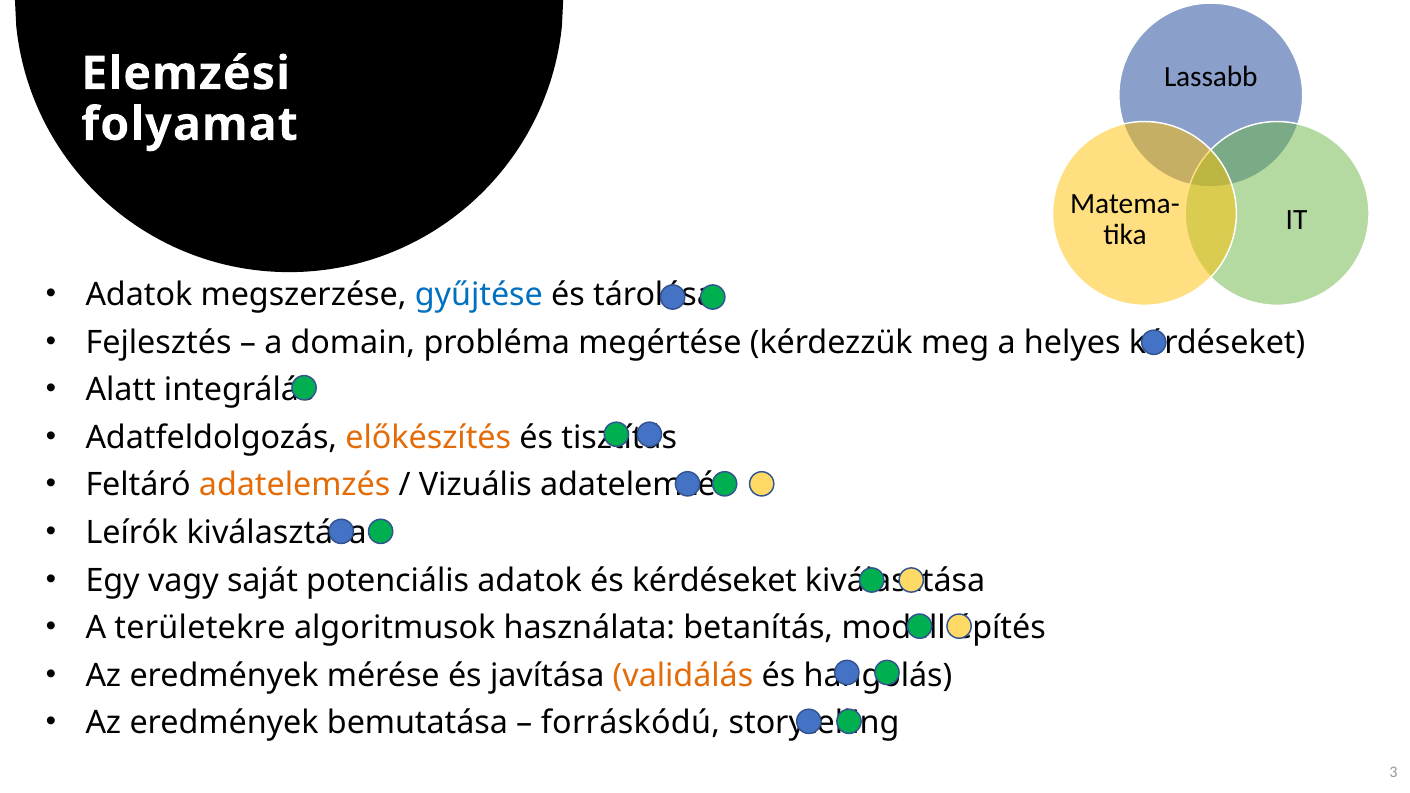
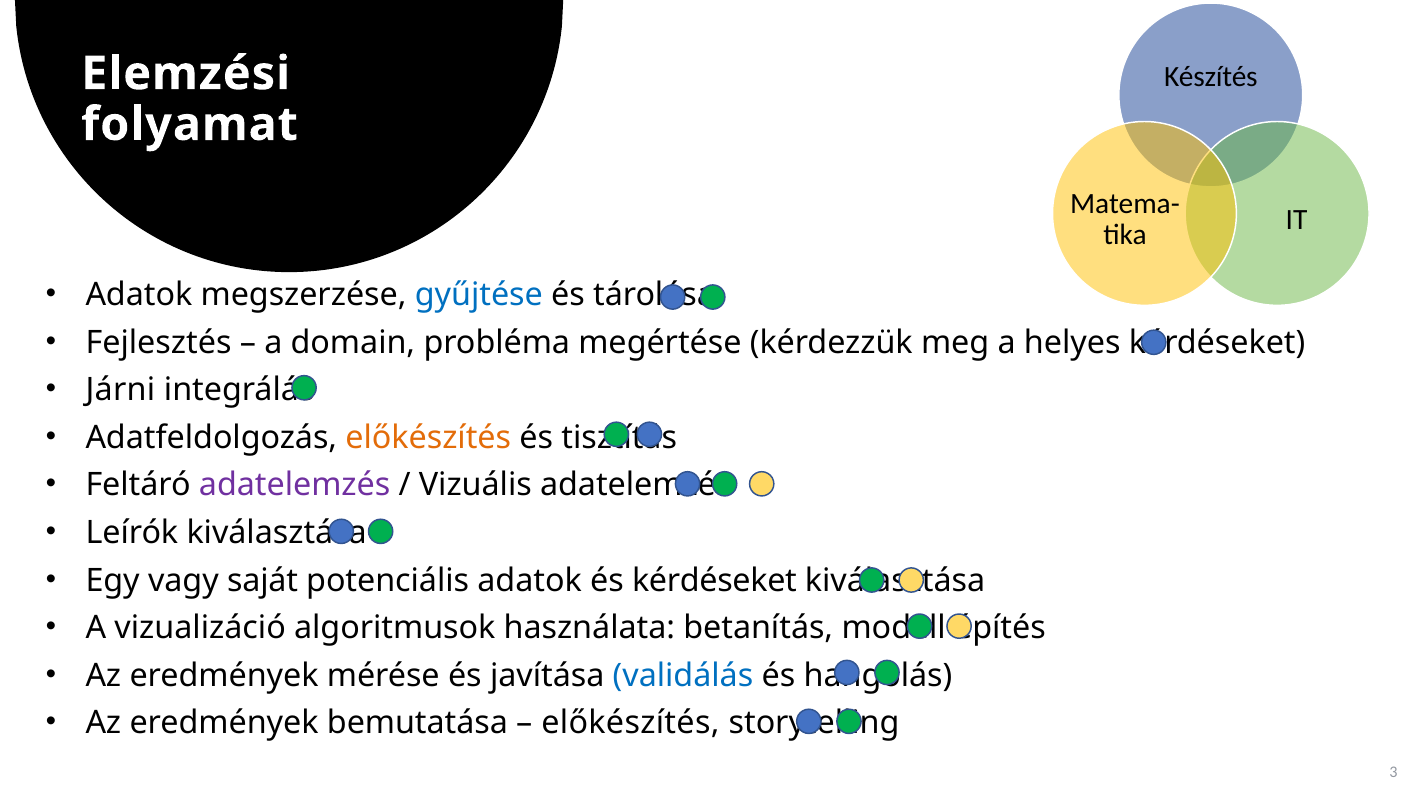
Lassabb: Lassabb -> Készítés
Alatt: Alatt -> Járni
adatelemzés at (295, 485) colour: orange -> purple
területekre: területekre -> vizualizáció
validálás colour: orange -> blue
forráskódú at (630, 723): forráskódú -> előkészítés
